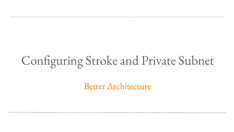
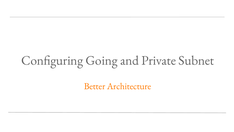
Stroke: Stroke -> Going
